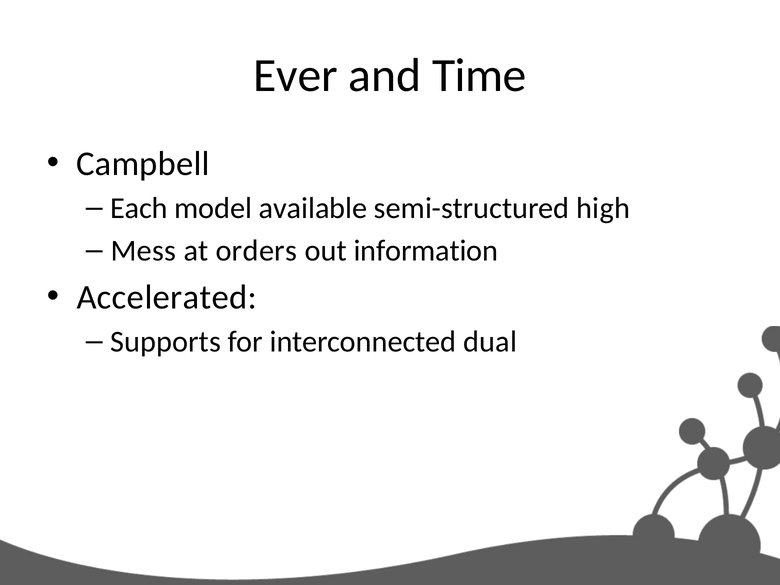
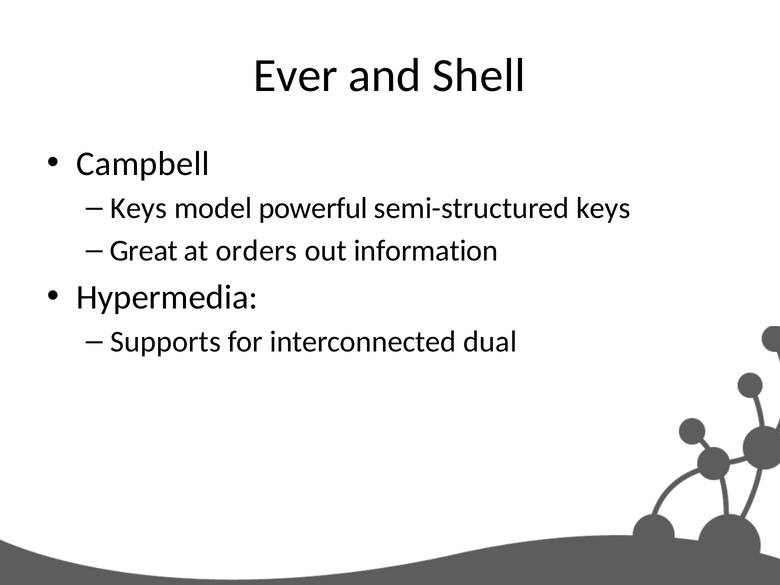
Time: Time -> Shell
Each at (139, 208): Each -> Keys
available: available -> powerful
semi-structured high: high -> keys
Mess: Mess -> Great
Accelerated: Accelerated -> Hypermedia
